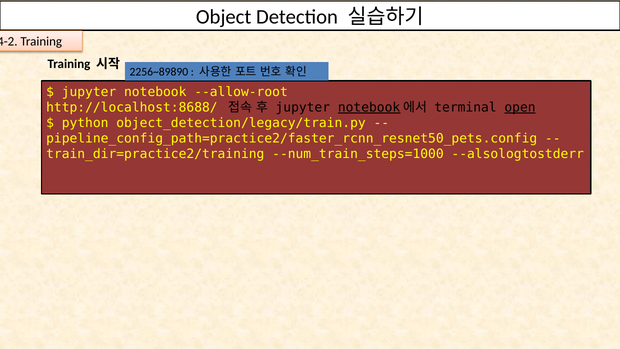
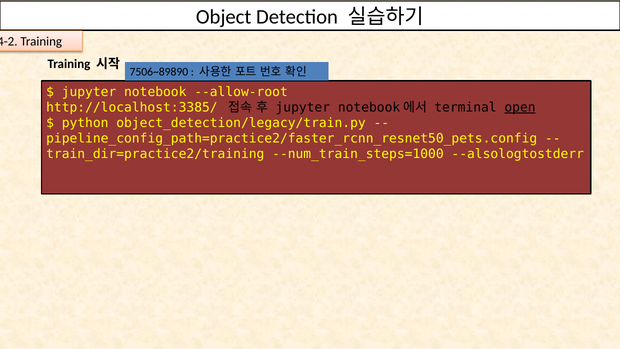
2256~89890: 2256~89890 -> 7506~89890
http://localhost:8688/: http://localhost:8688/ -> http://localhost:3385/
notebook at (369, 107) underline: present -> none
